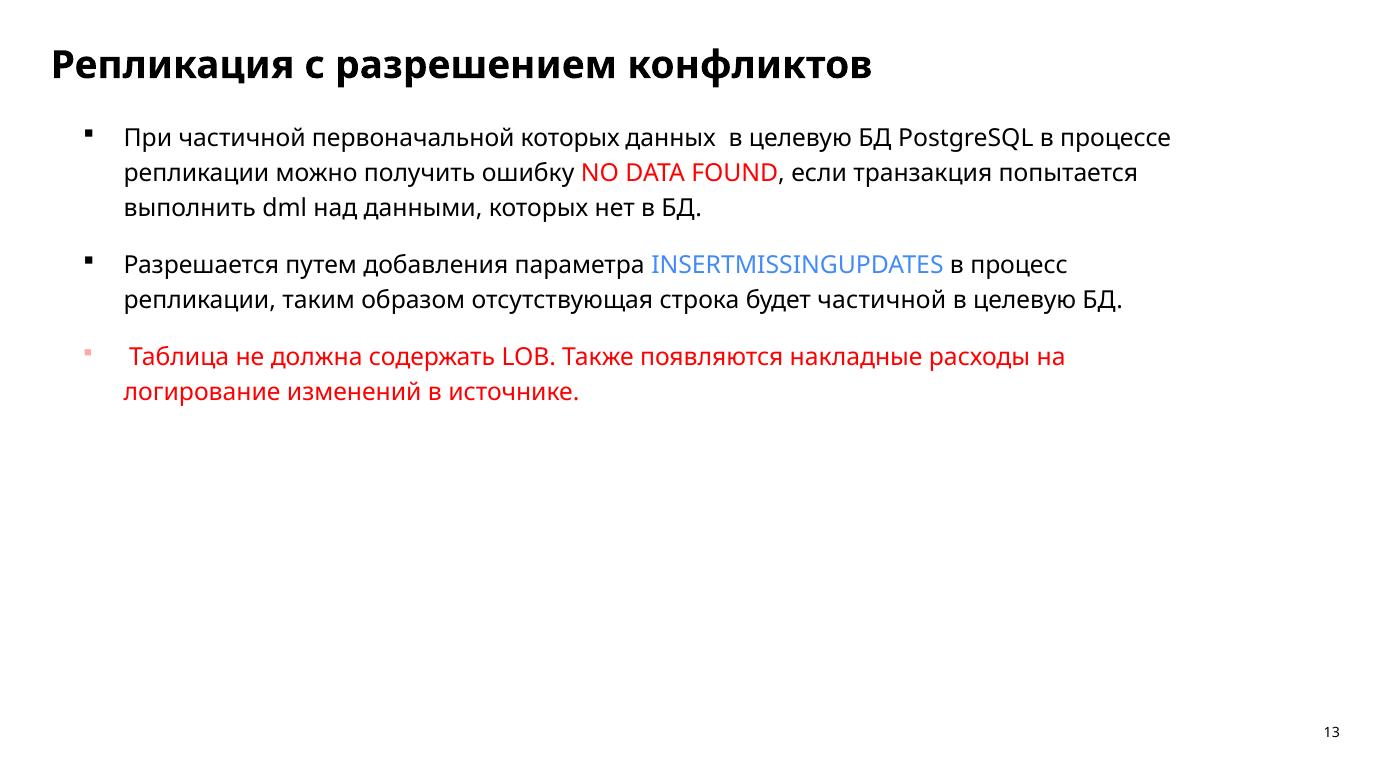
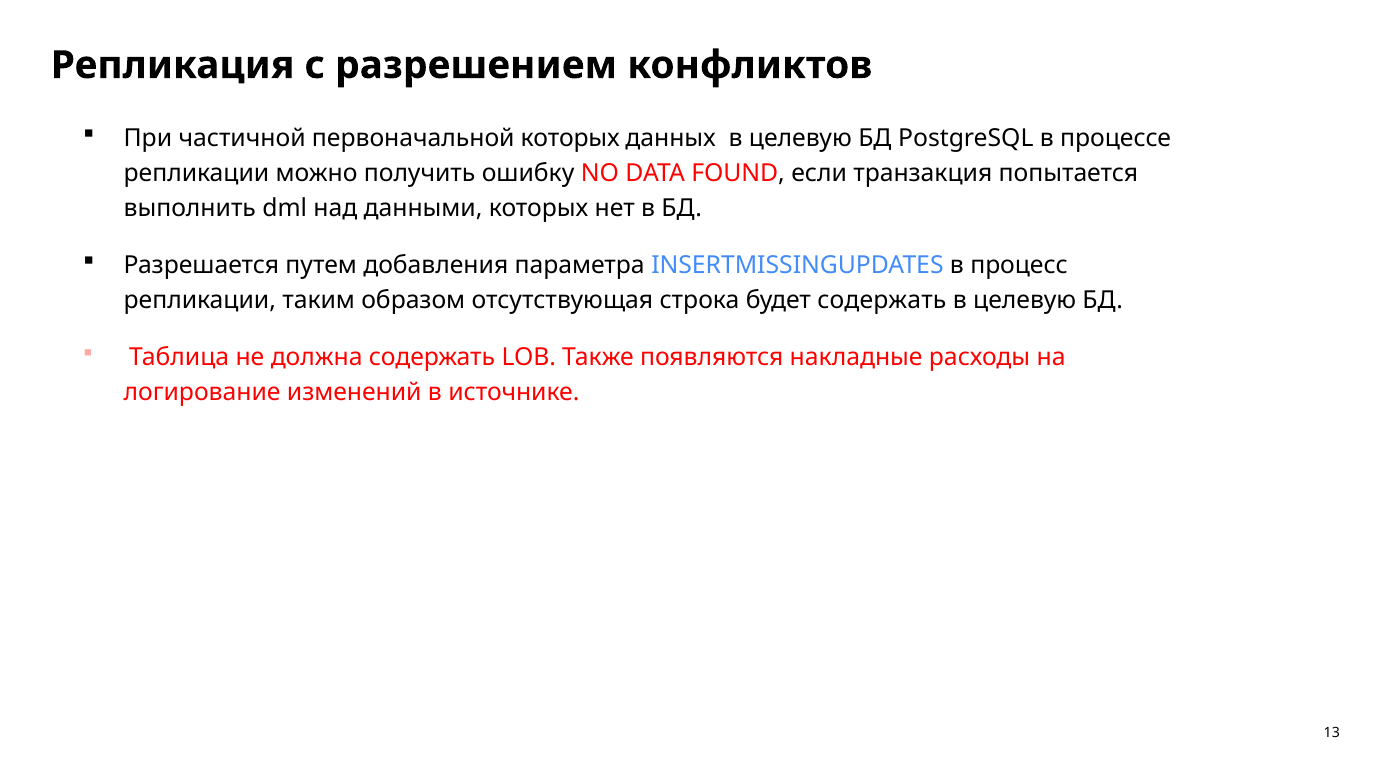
будет частичной: частичной -> содержать
